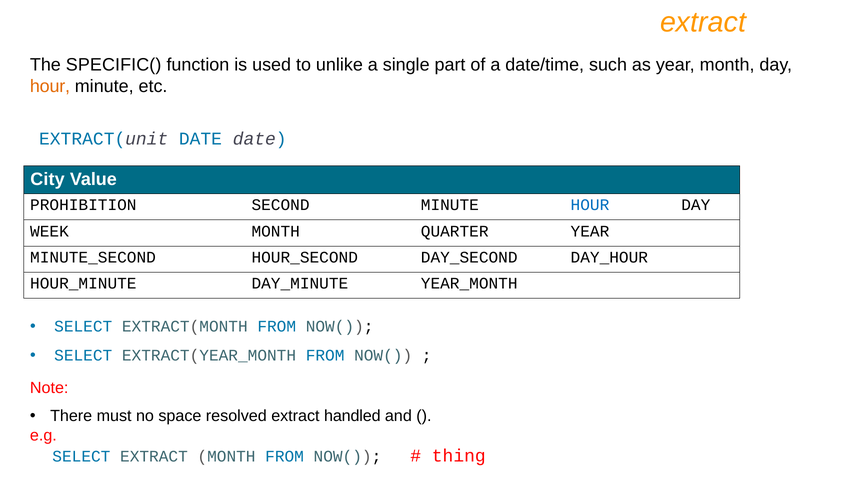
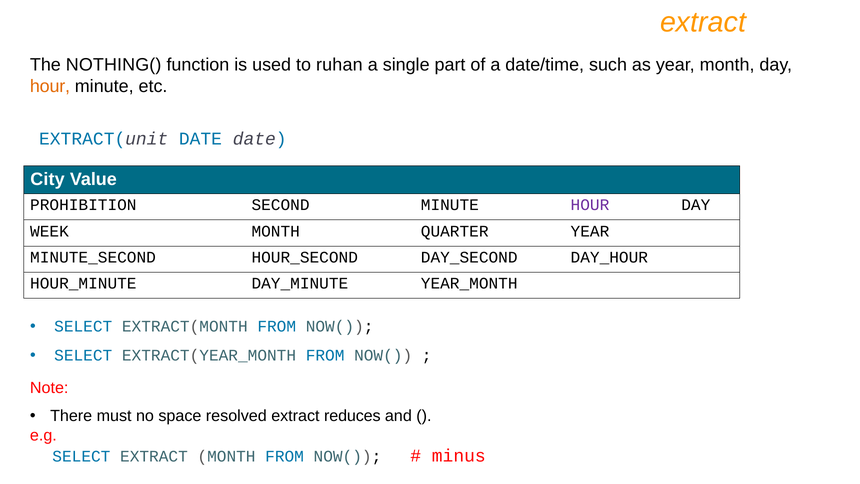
SPECIFIC(: SPECIFIC( -> NOTHING(
unlike: unlike -> ruhan
HOUR at (590, 205) colour: blue -> purple
handled: handled -> reduces
thing: thing -> minus
